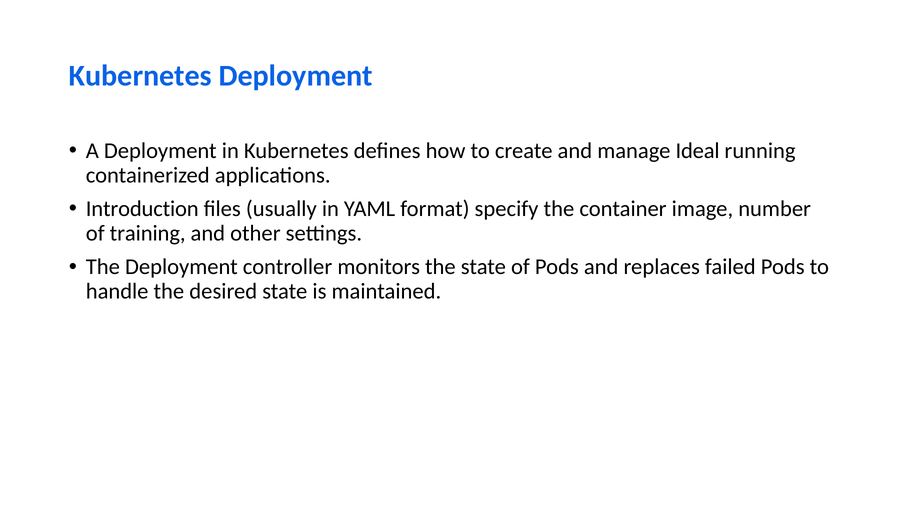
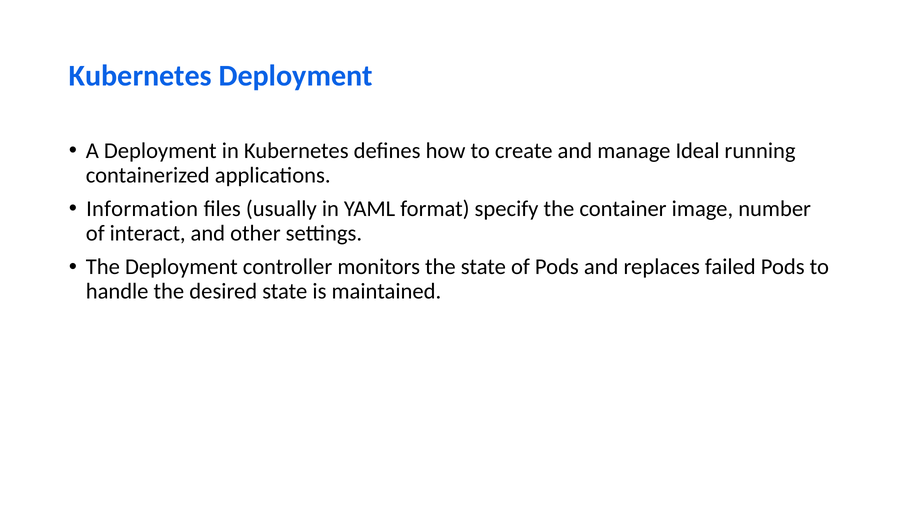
Introduction: Introduction -> Information
training: training -> interact
